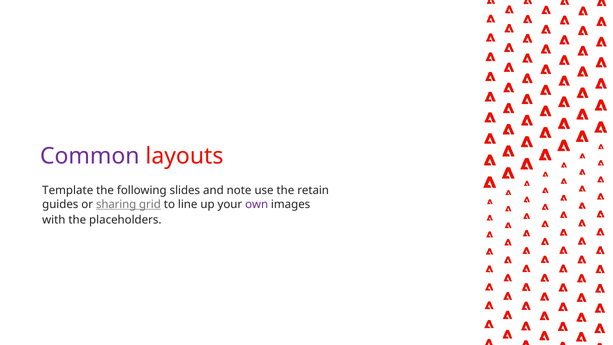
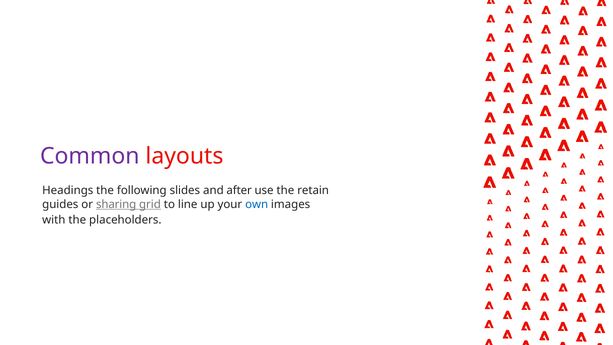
Template: Template -> Headings
note: note -> after
own colour: purple -> blue
